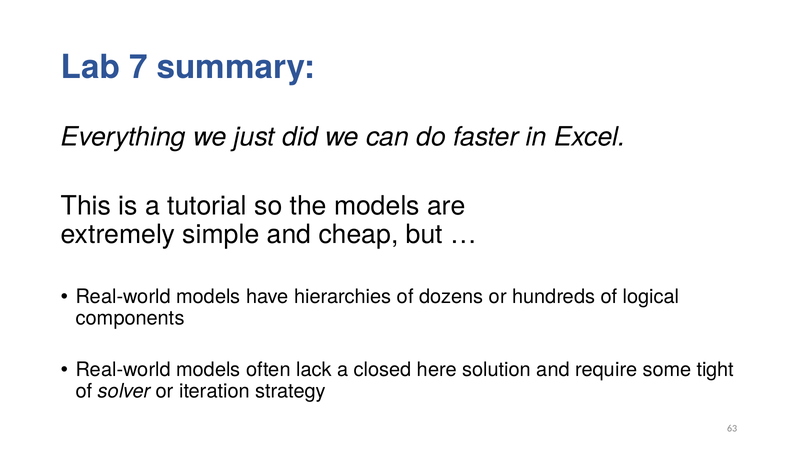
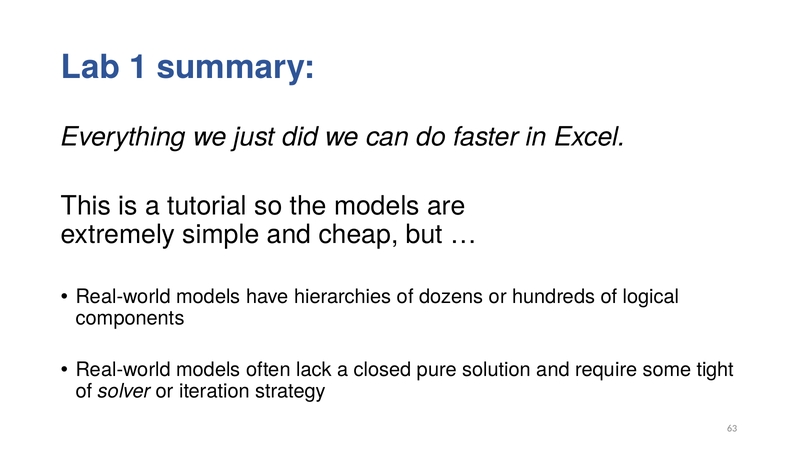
7: 7 -> 1
here: here -> pure
